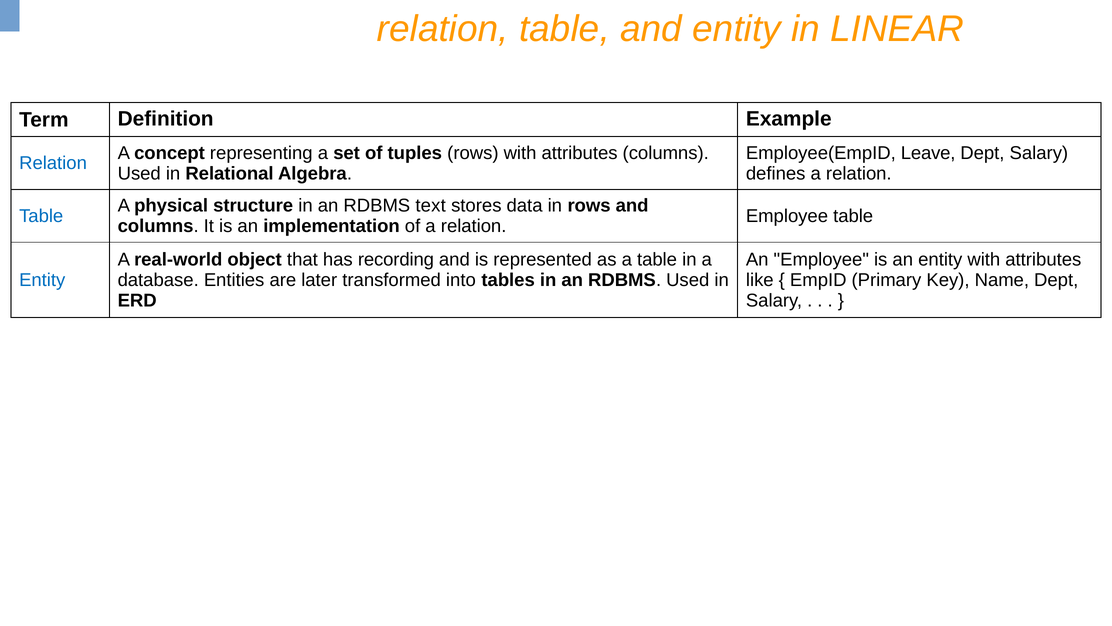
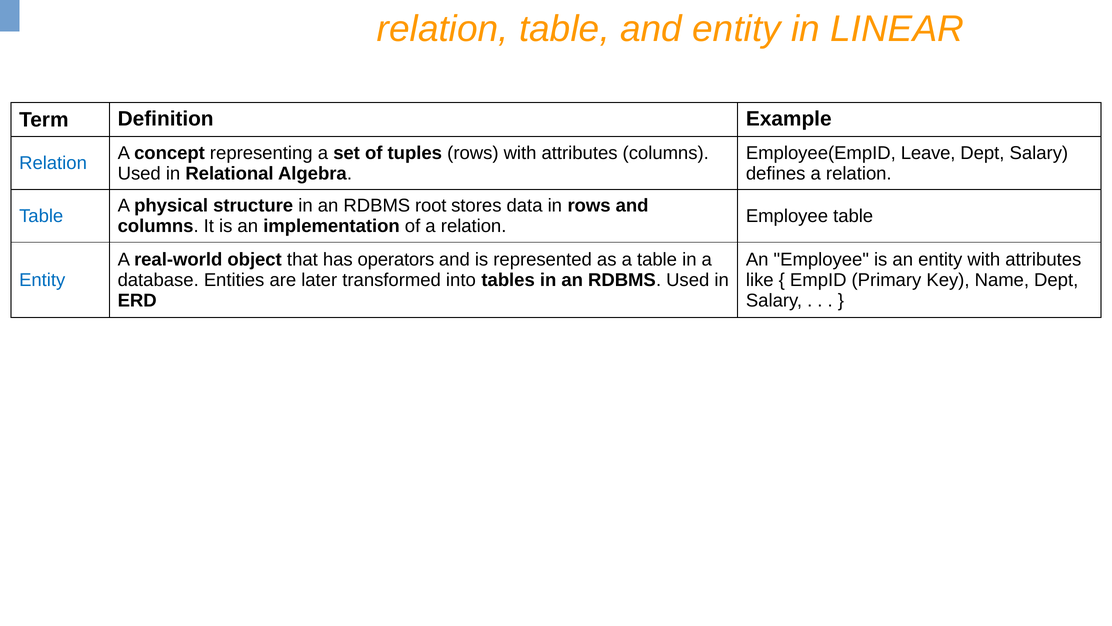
text: text -> root
recording: recording -> operators
